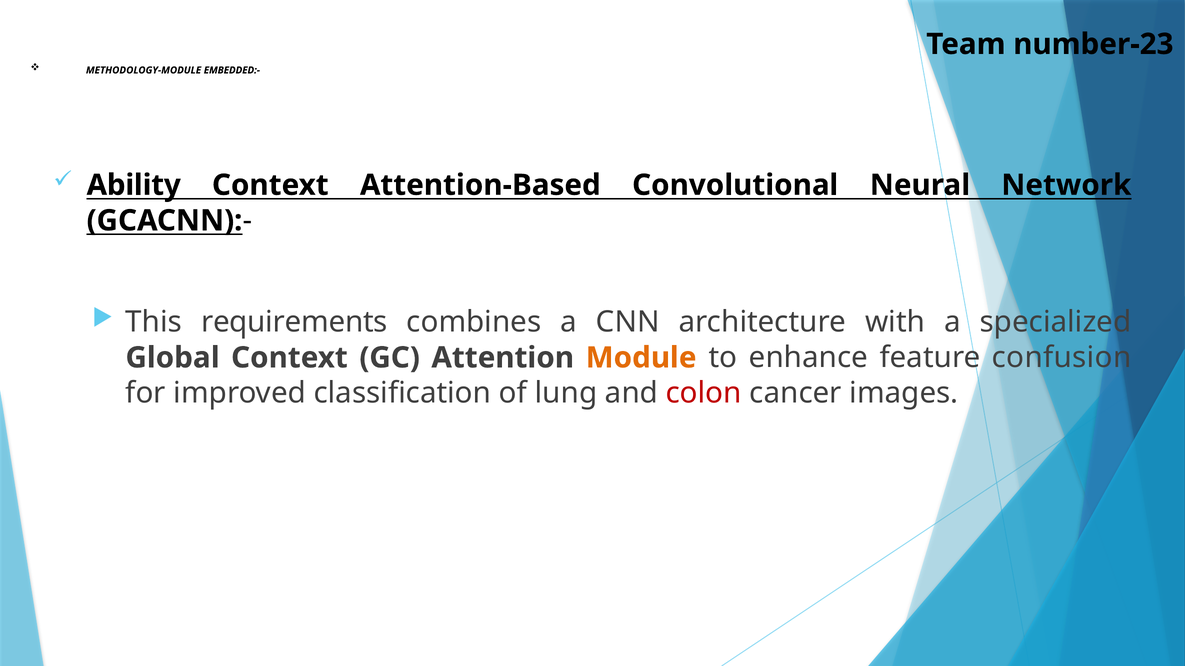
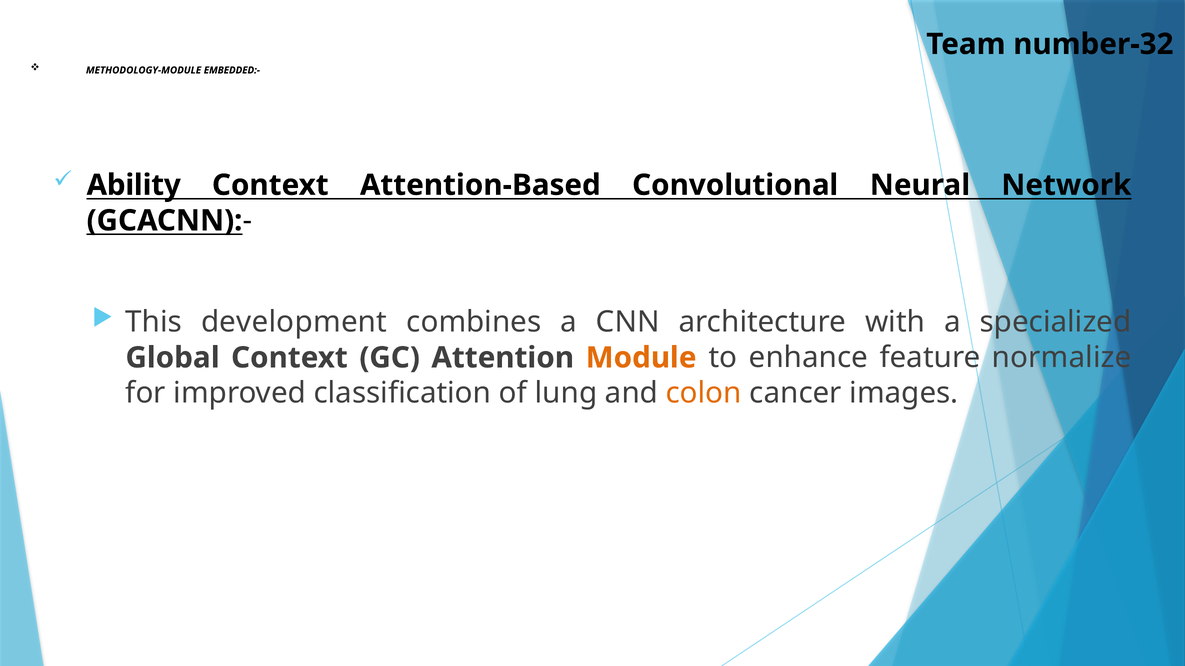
number-23: number-23 -> number-32
requirements: requirements -> development
confusion: confusion -> normalize
colon colour: red -> orange
